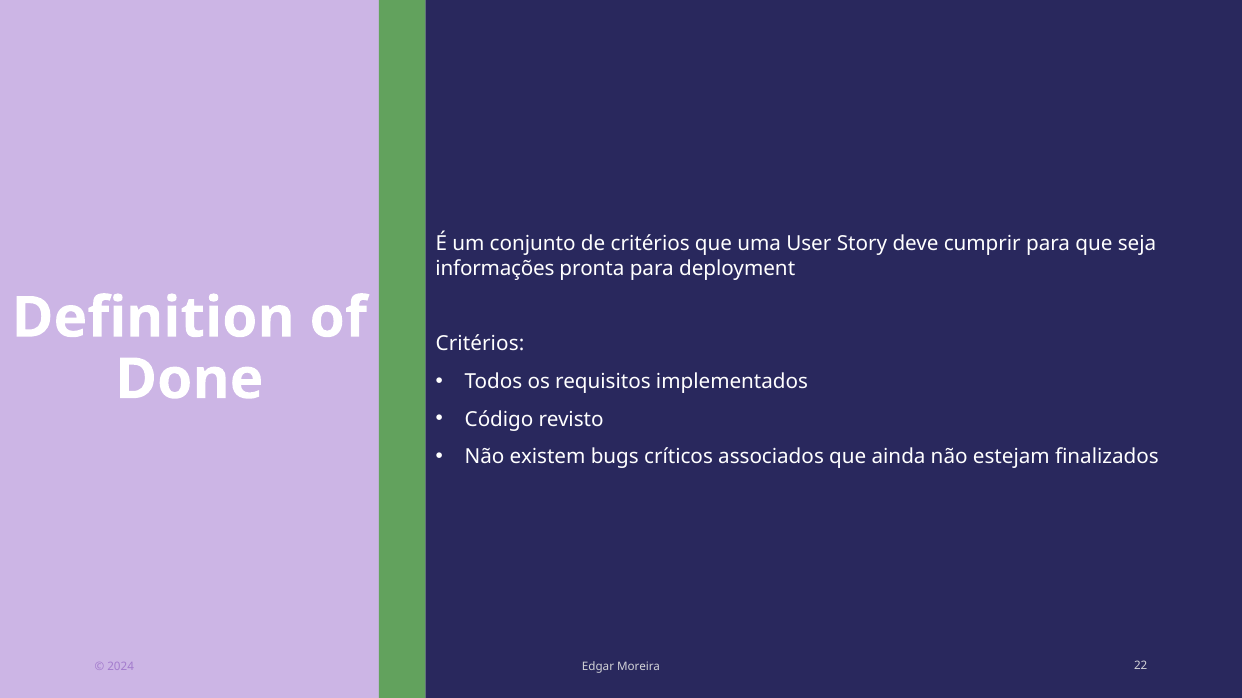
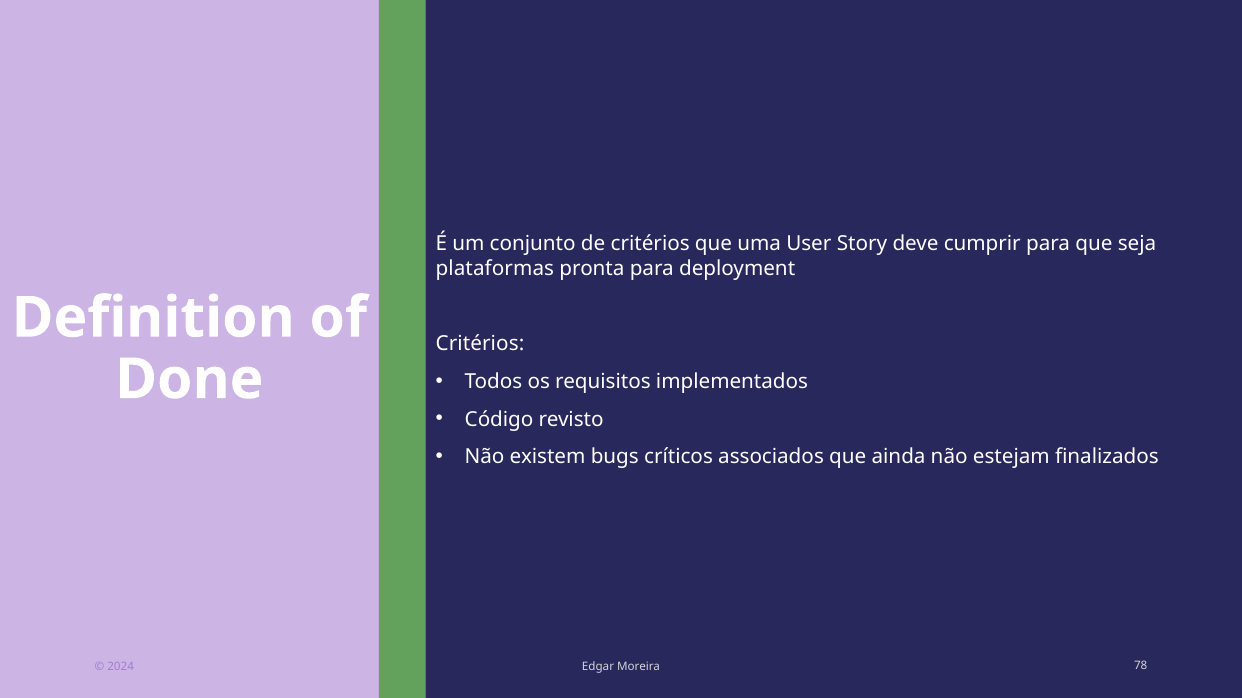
informações: informações -> plataformas
22: 22 -> 78
